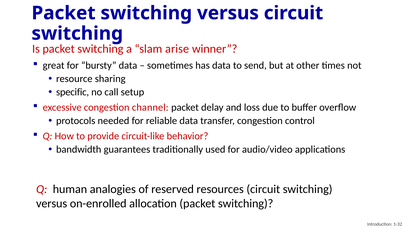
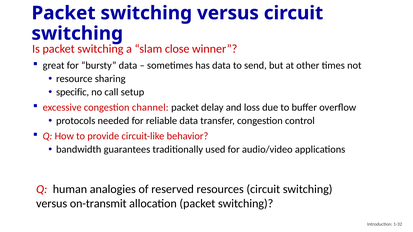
arise: arise -> close
on-enrolled: on-enrolled -> on-transmit
